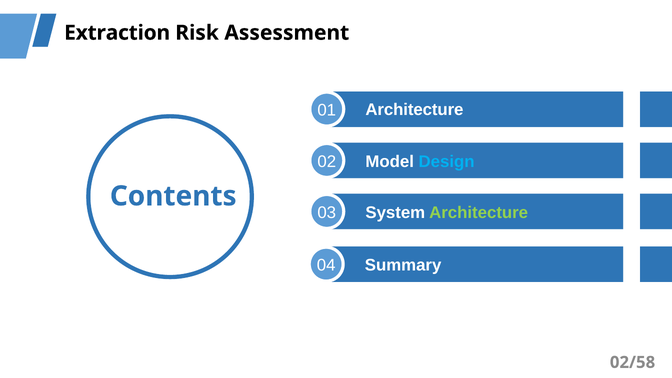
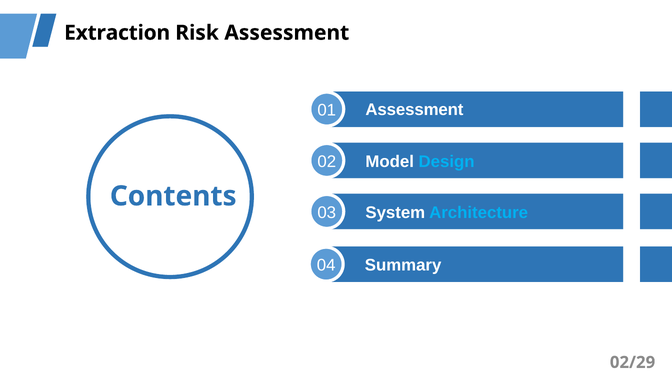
01 Architecture: Architecture -> Assessment
Architecture at (479, 213) colour: light green -> light blue
02/58: 02/58 -> 02/29
